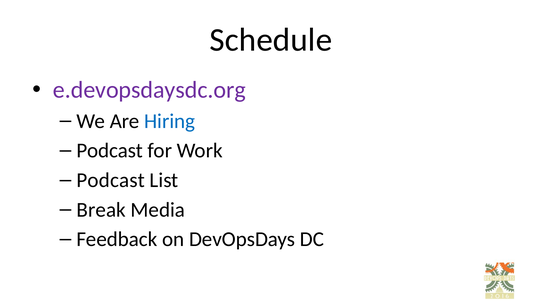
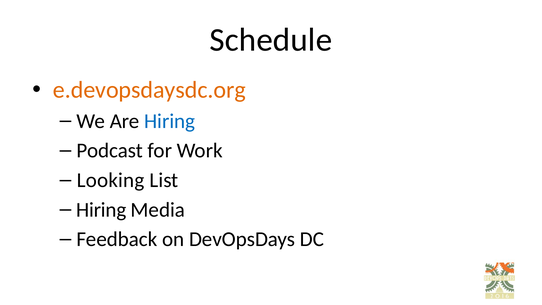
e.devopsdaysdc.org colour: purple -> orange
Podcast at (111, 180): Podcast -> Looking
Break at (101, 210): Break -> Hiring
